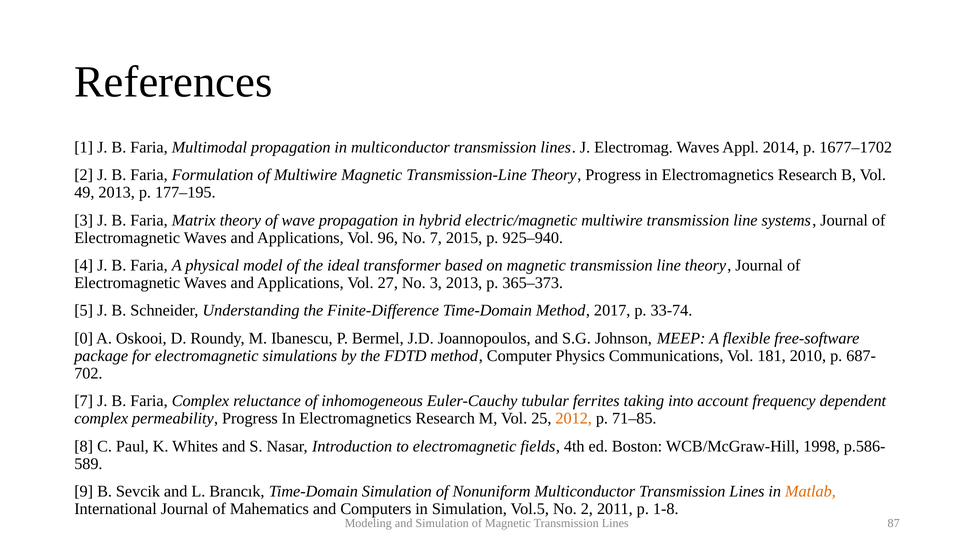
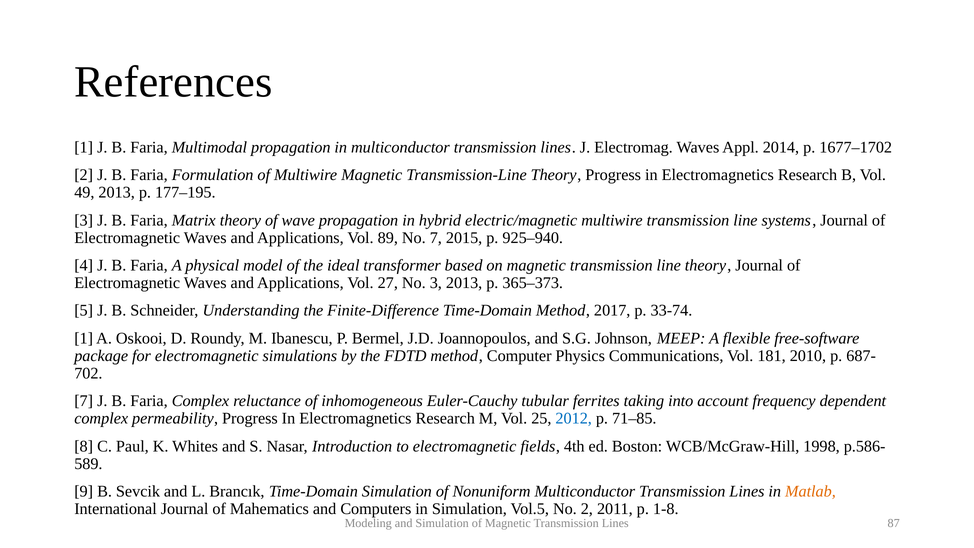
96: 96 -> 89
0 at (84, 338): 0 -> 1
2012 colour: orange -> blue
